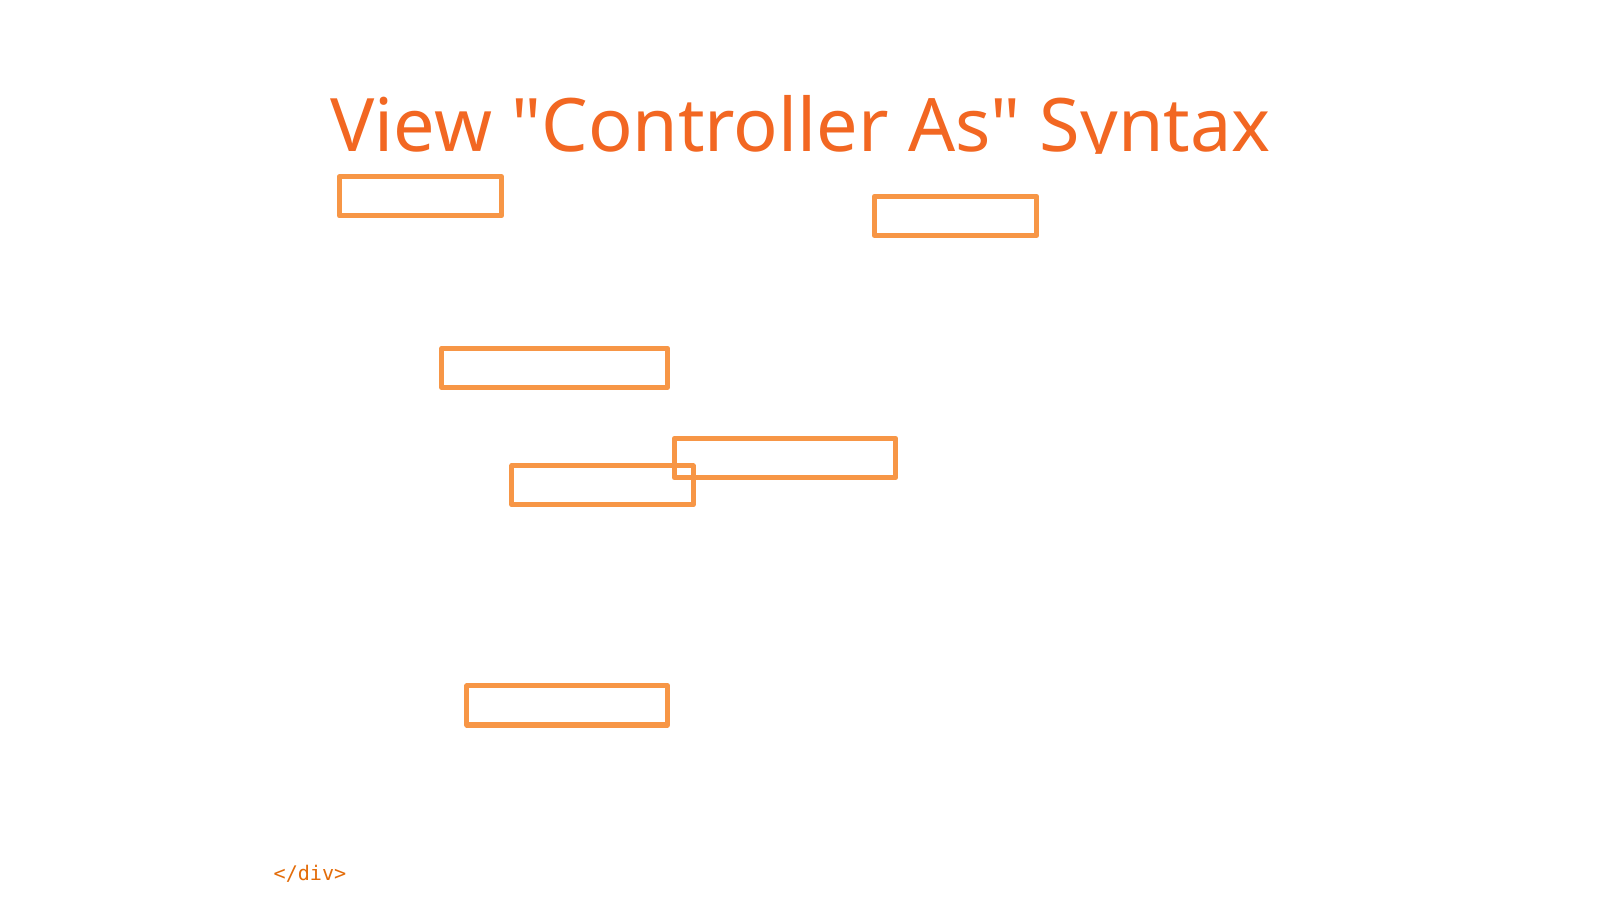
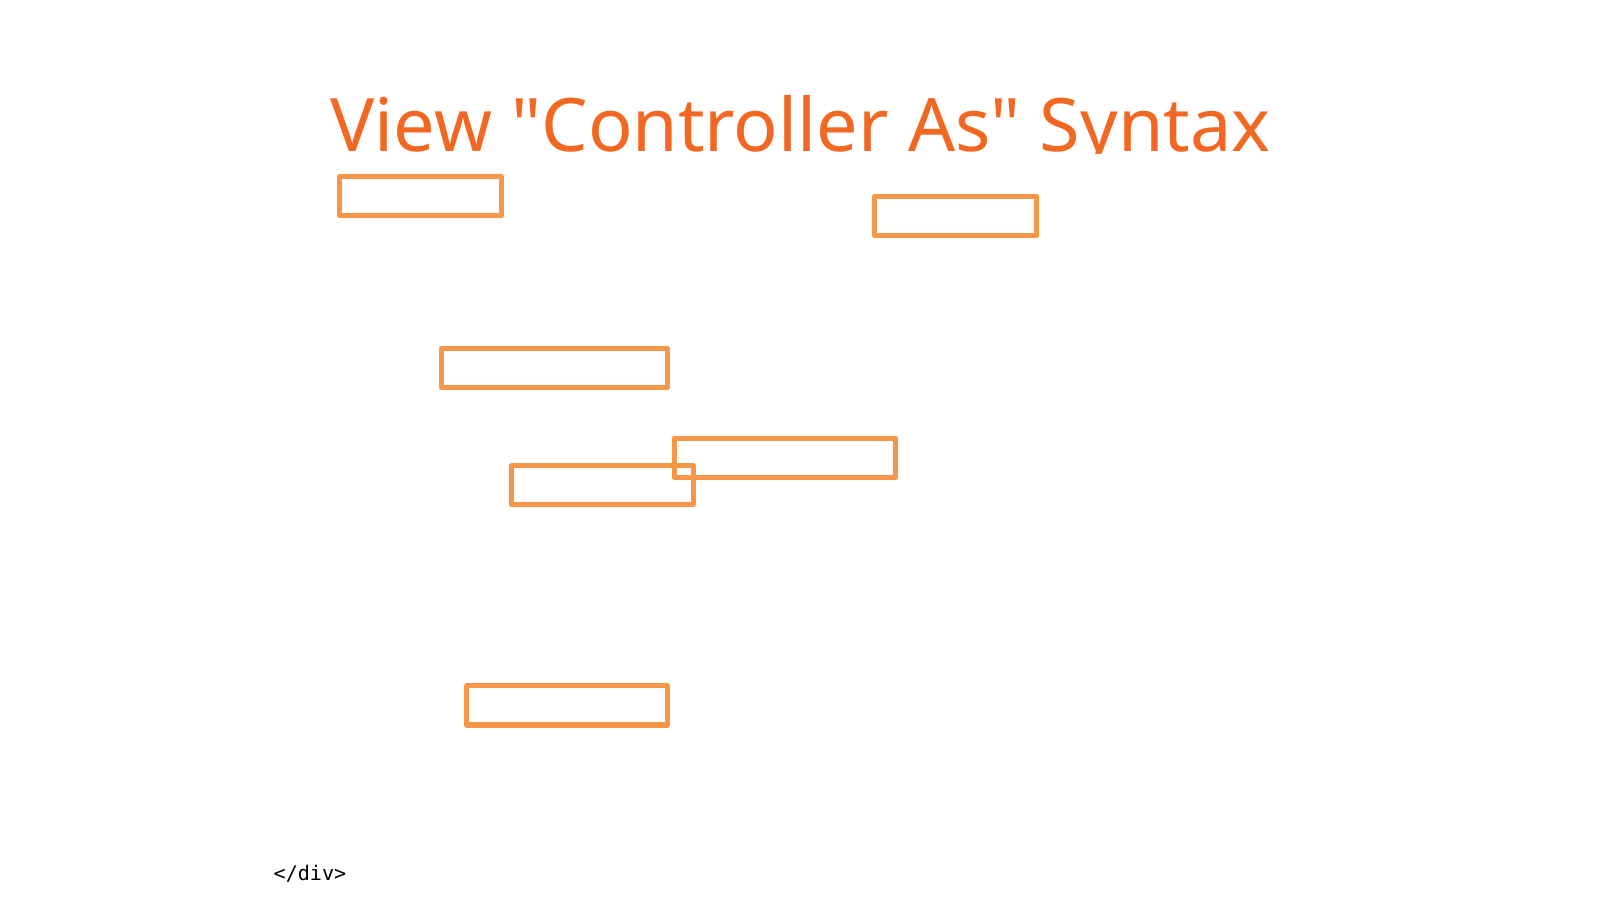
</div> at (310, 874) colour: orange -> black
